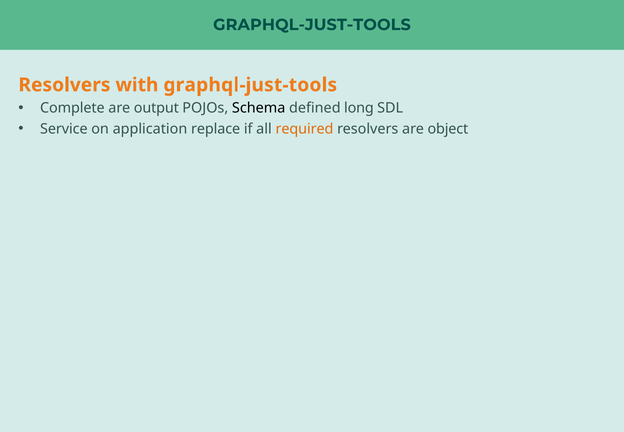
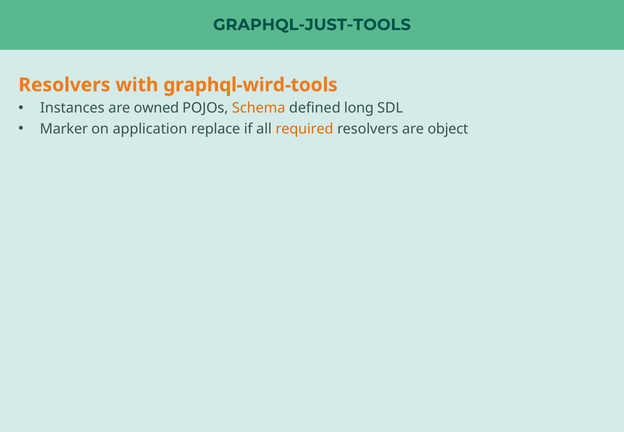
with graphql-just-tools: graphql-just-tools -> graphql-wird-tools
Complete: Complete -> Instances
output: output -> owned
Schema colour: black -> orange
Service: Service -> Marker
